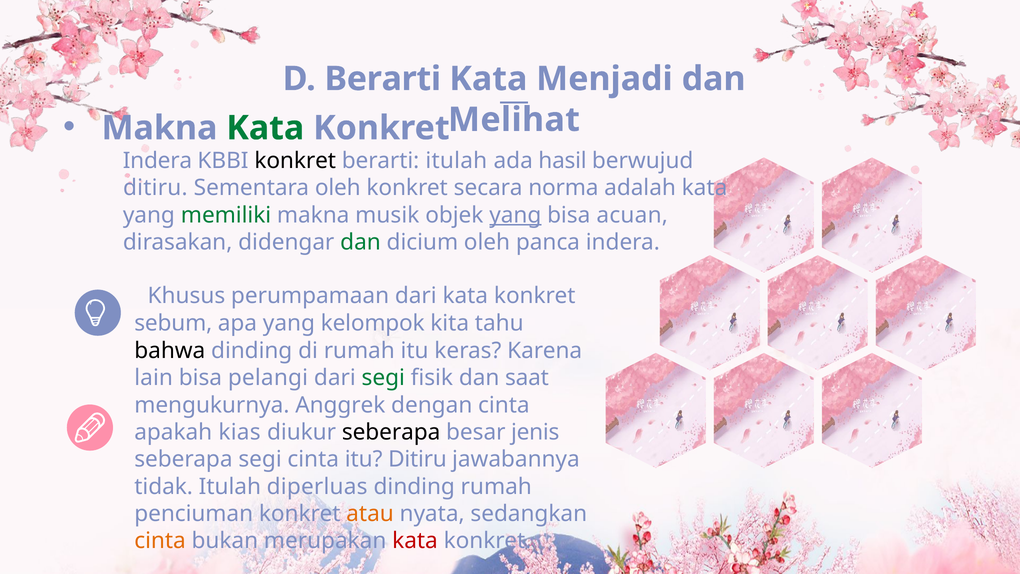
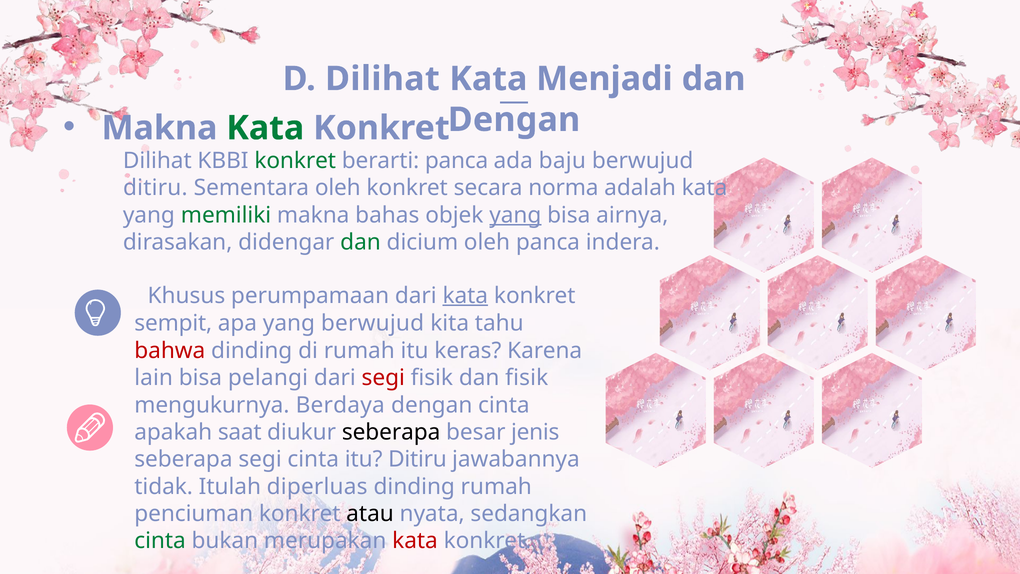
D Berarti: Berarti -> Dilihat
Melihat at (514, 120): Melihat -> Dengan
Indera at (157, 161): Indera -> Dilihat
konkret at (295, 161) colour: black -> green
berarti itulah: itulah -> panca
hasil: hasil -> baju
musik: musik -> bahas
acuan: acuan -> airnya
kata at (465, 296) underline: none -> present
sebum: sebum -> sempit
yang kelompok: kelompok -> berwujud
bahwa colour: black -> red
segi at (383, 378) colour: green -> red
dan saat: saat -> fisik
Anggrek: Anggrek -> Berdaya
kias: kias -> saat
atau colour: orange -> black
cinta at (160, 541) colour: orange -> green
